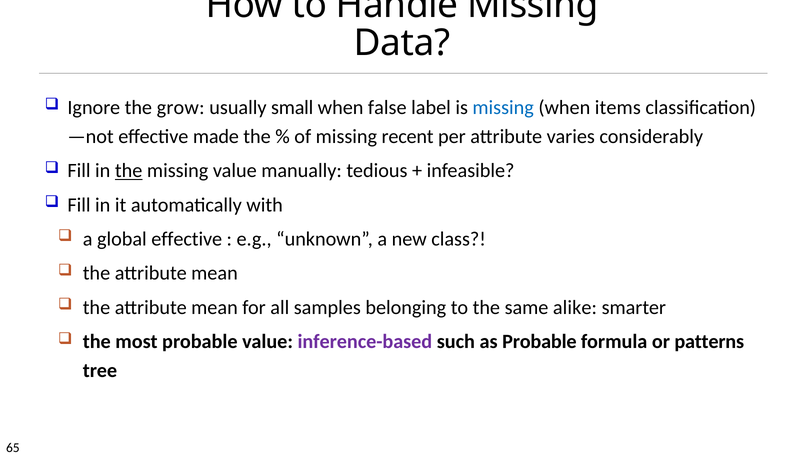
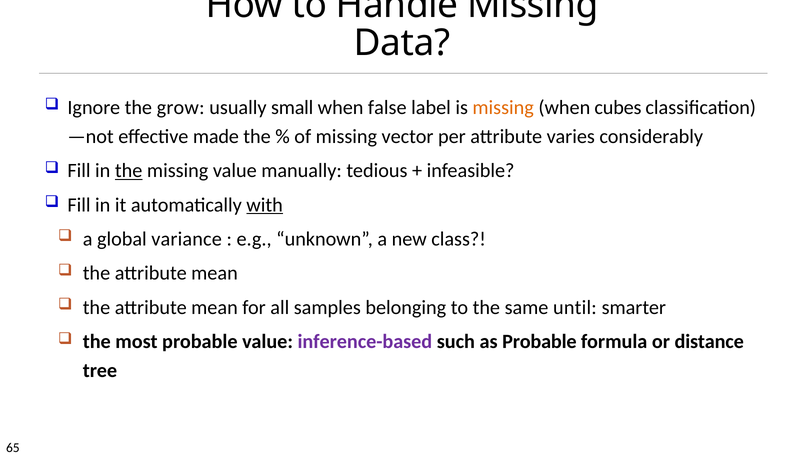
missing at (503, 107) colour: blue -> orange
items: items -> cubes
recent: recent -> vector
with underline: none -> present
global effective: effective -> variance
alike: alike -> until
patterns: patterns -> distance
